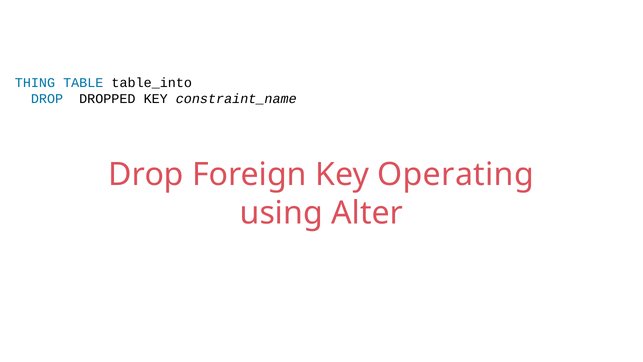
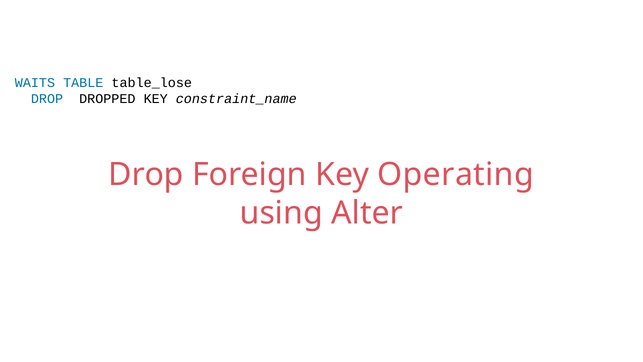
THING: THING -> WAITS
table_into: table_into -> table_lose
